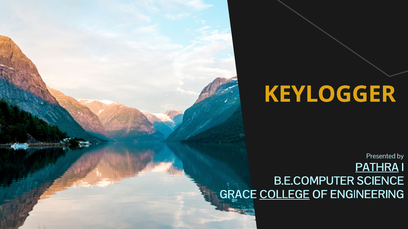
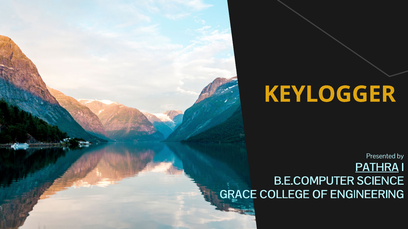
COLLEGE underline: present -> none
